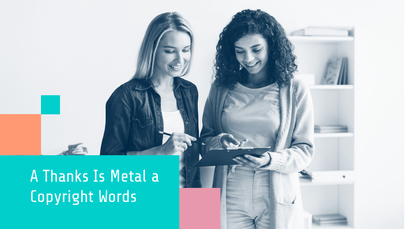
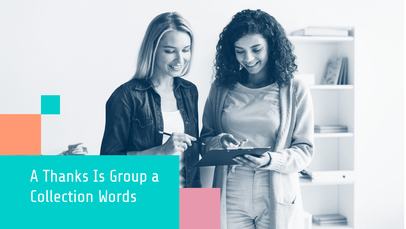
Metal: Metal -> Group
Copyright: Copyright -> Collection
